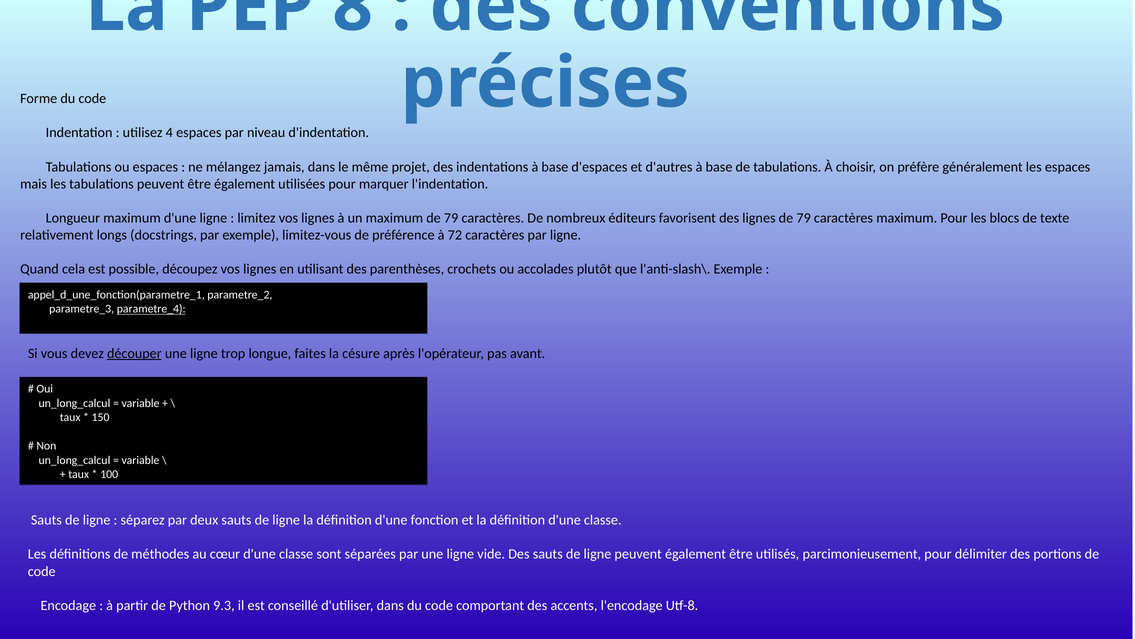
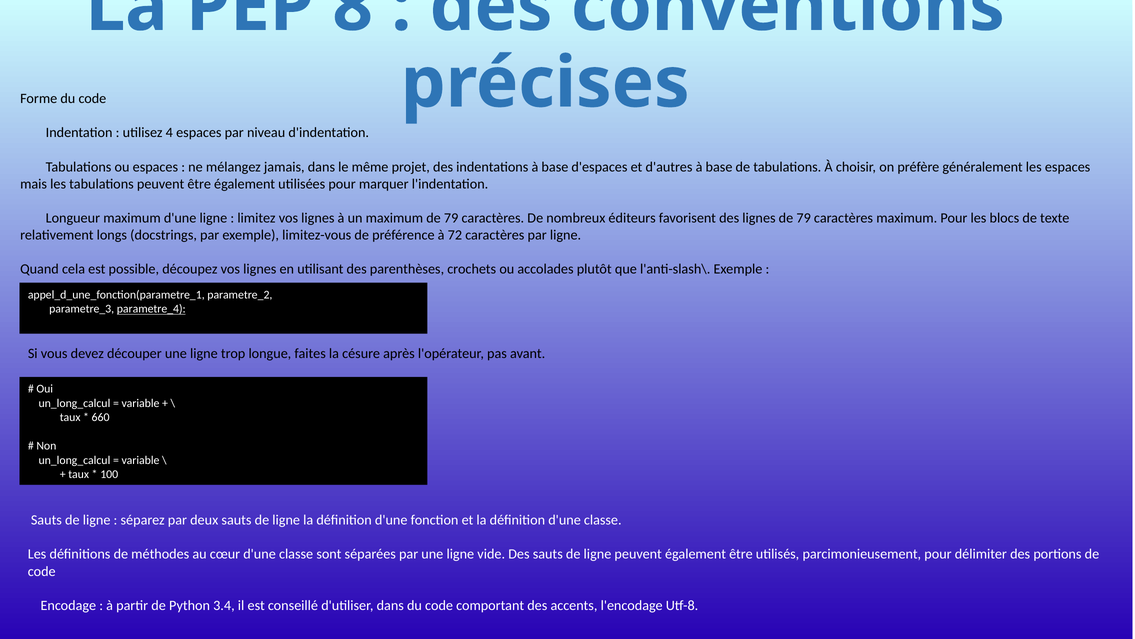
découper underline: present -> none
150: 150 -> 660
9.3: 9.3 -> 3.4
